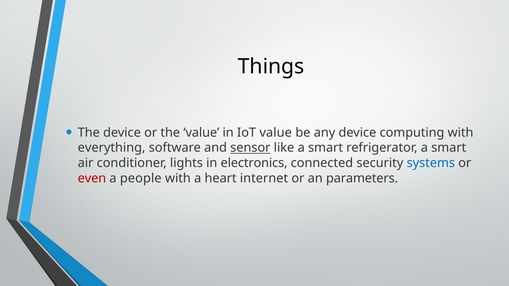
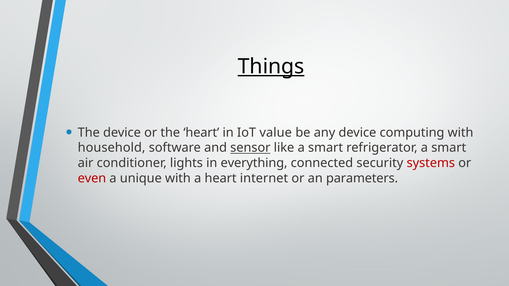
Things underline: none -> present
the value: value -> heart
everything: everything -> household
electronics: electronics -> everything
systems colour: blue -> red
people: people -> unique
